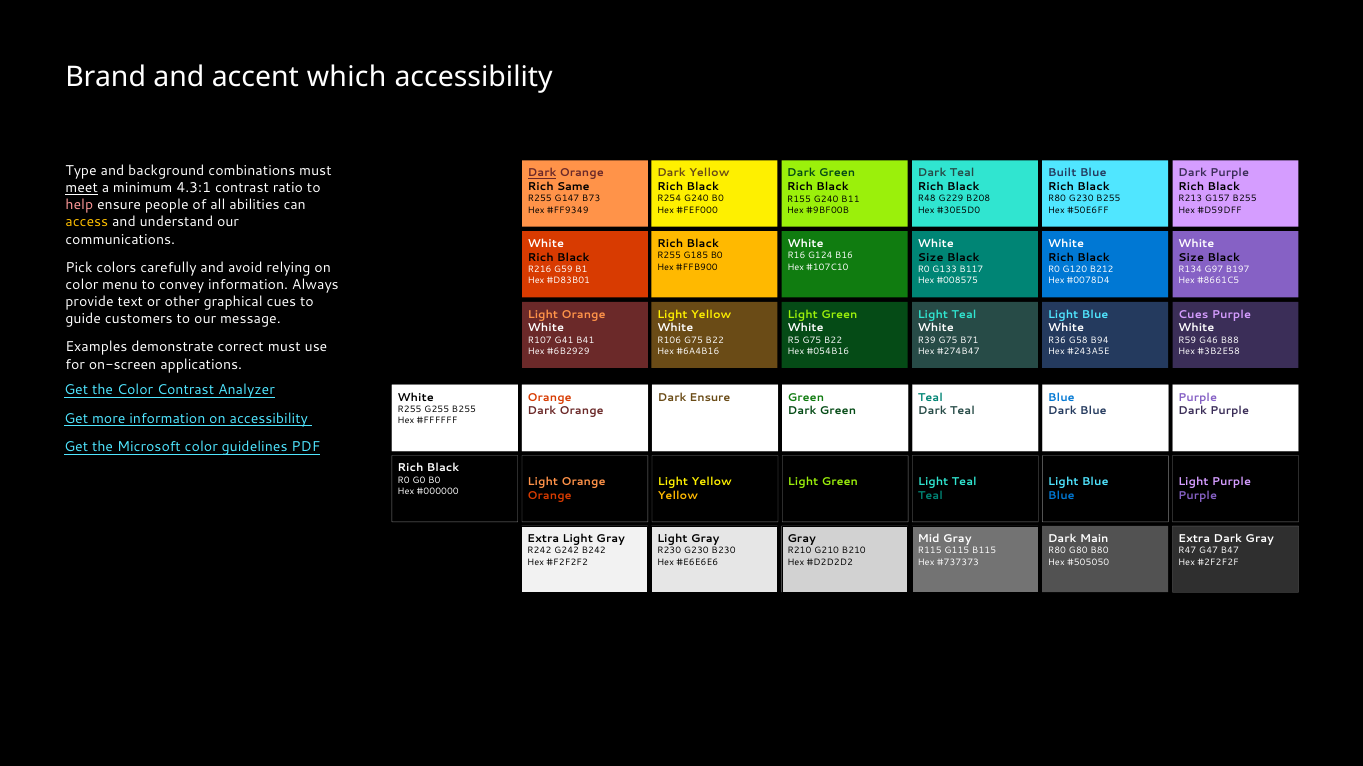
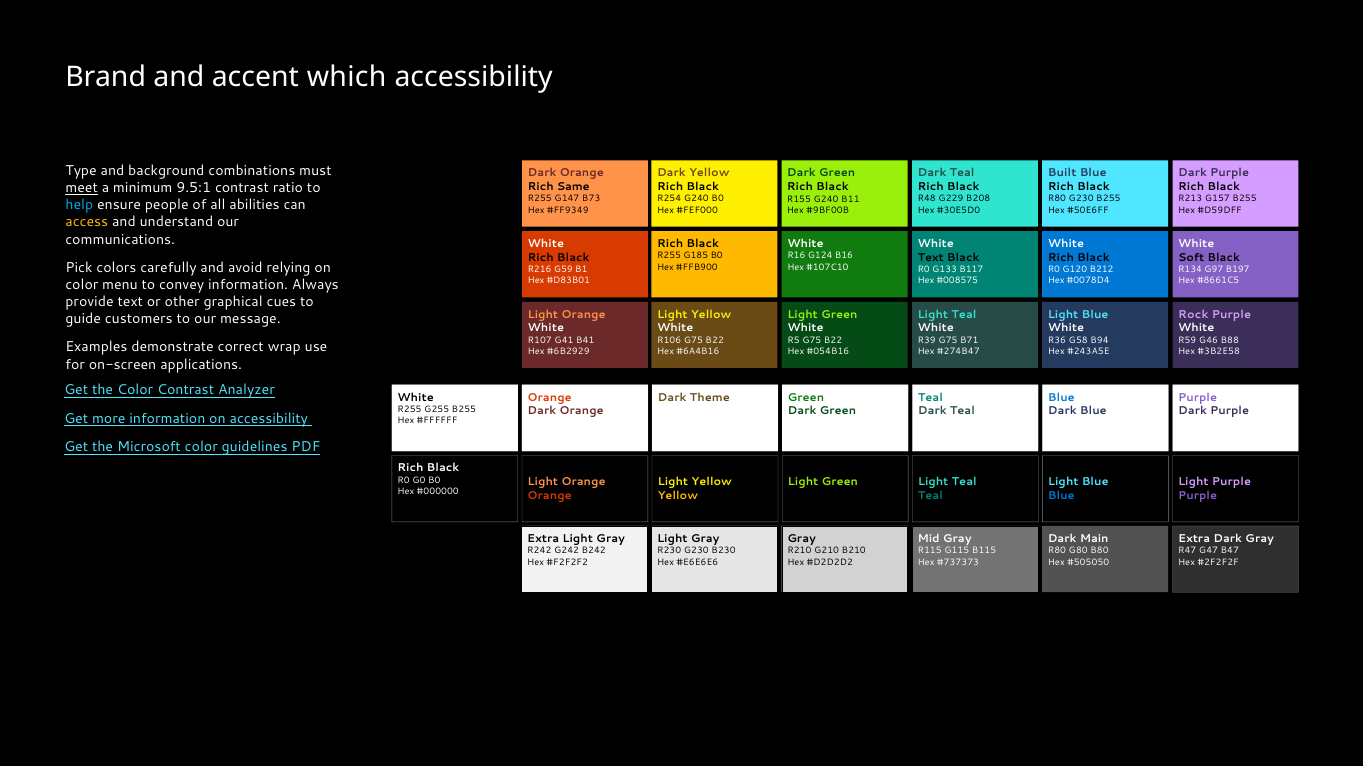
Dark at (542, 173) underline: present -> none
4.3:1: 4.3:1 -> 9.5:1
help colour: pink -> light blue
Size at (931, 258): Size -> Text
Size at (1191, 258): Size -> Soft
Cues at (1193, 315): Cues -> Rock
correct must: must -> wrap
Dark Ensure: Ensure -> Theme
